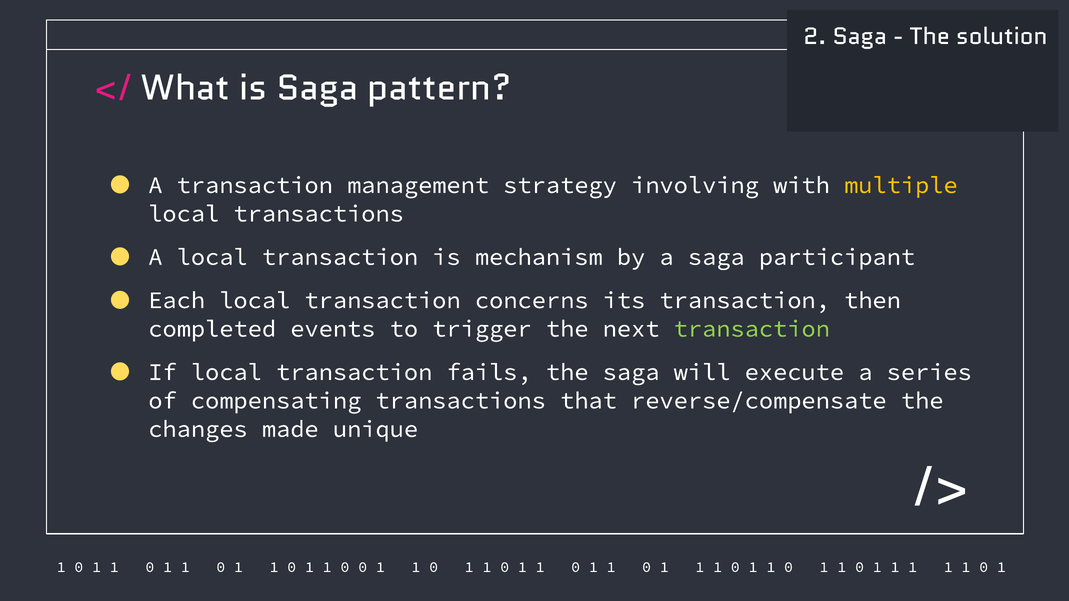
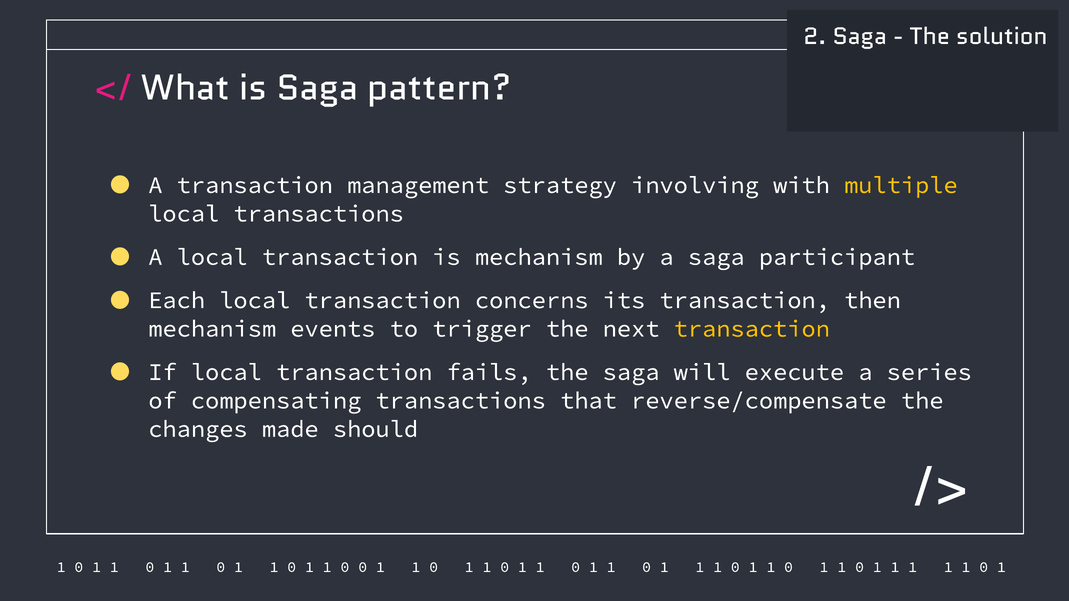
completed at (212, 329): completed -> mechanism
transaction at (752, 329) colour: light green -> yellow
unique: unique -> should
